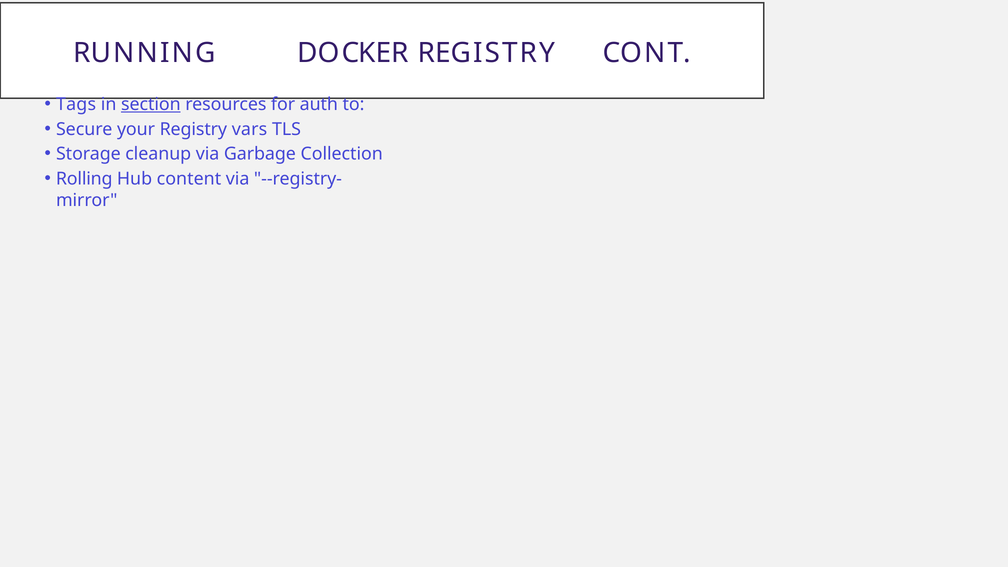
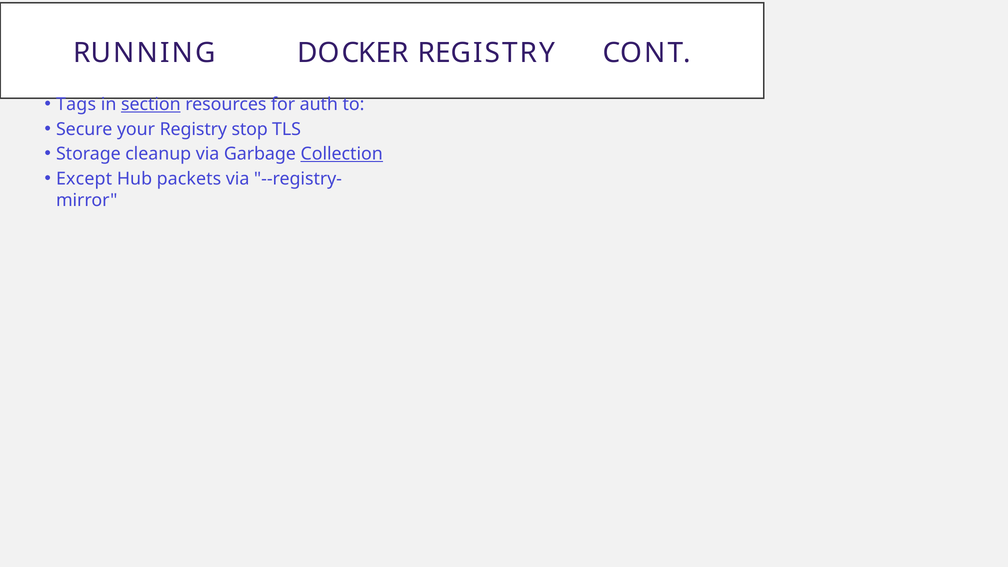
vars: vars -> stop
Collection underline: none -> present
Rolling: Rolling -> Except
content: content -> packets
